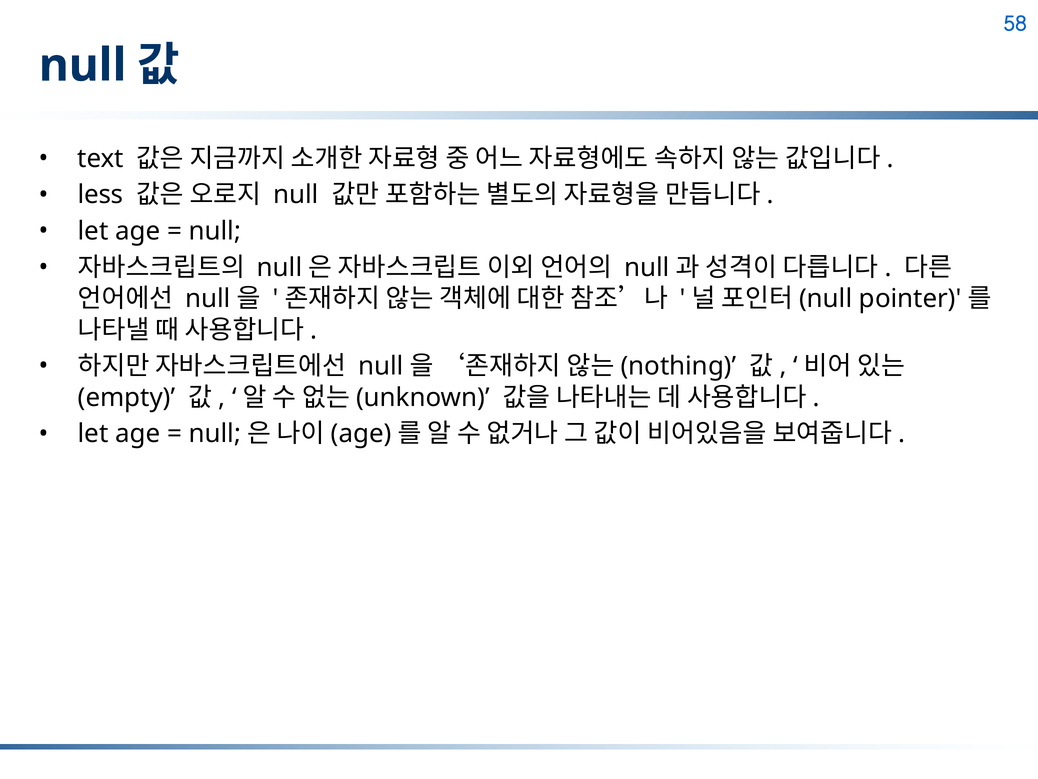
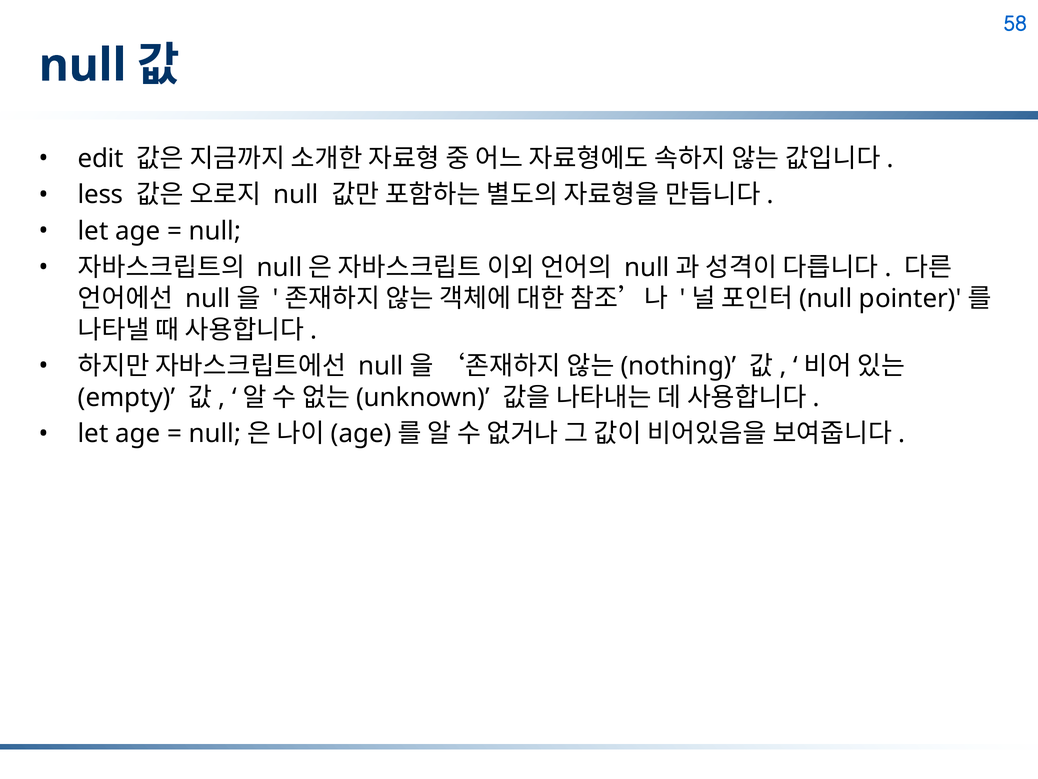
text: text -> edit
